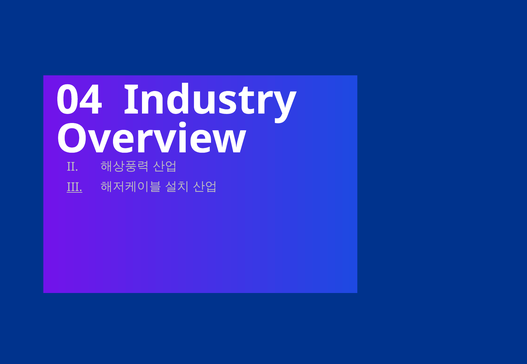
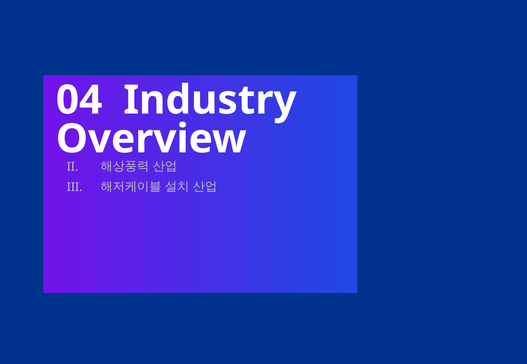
III underline: present -> none
